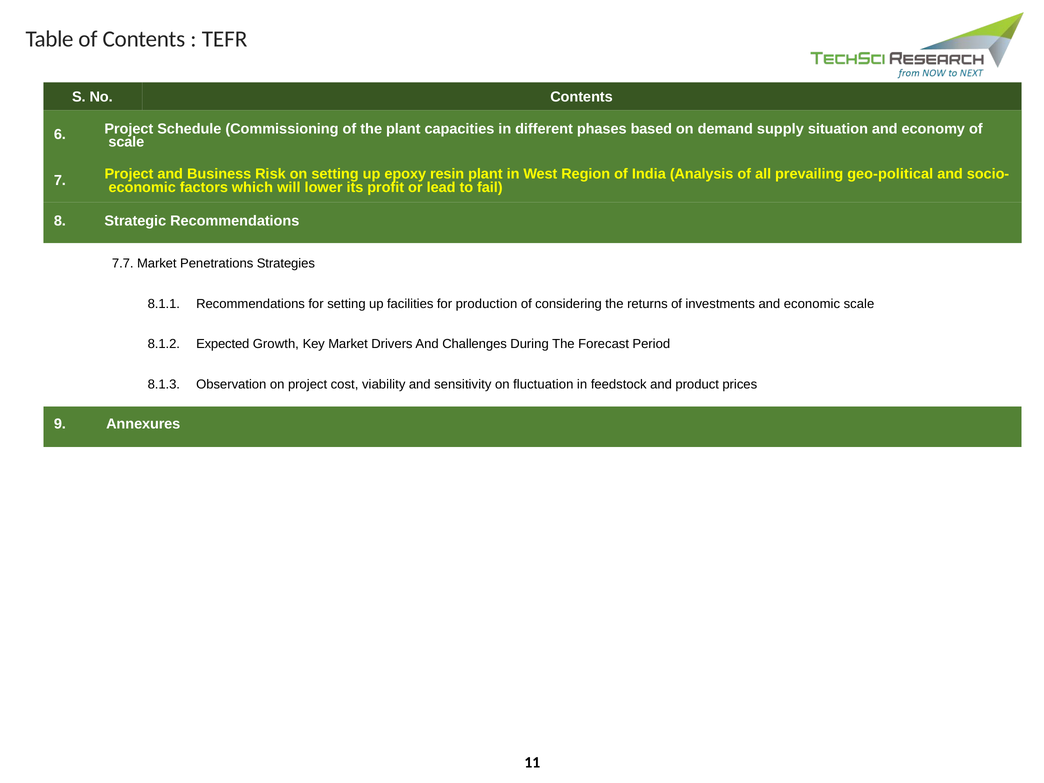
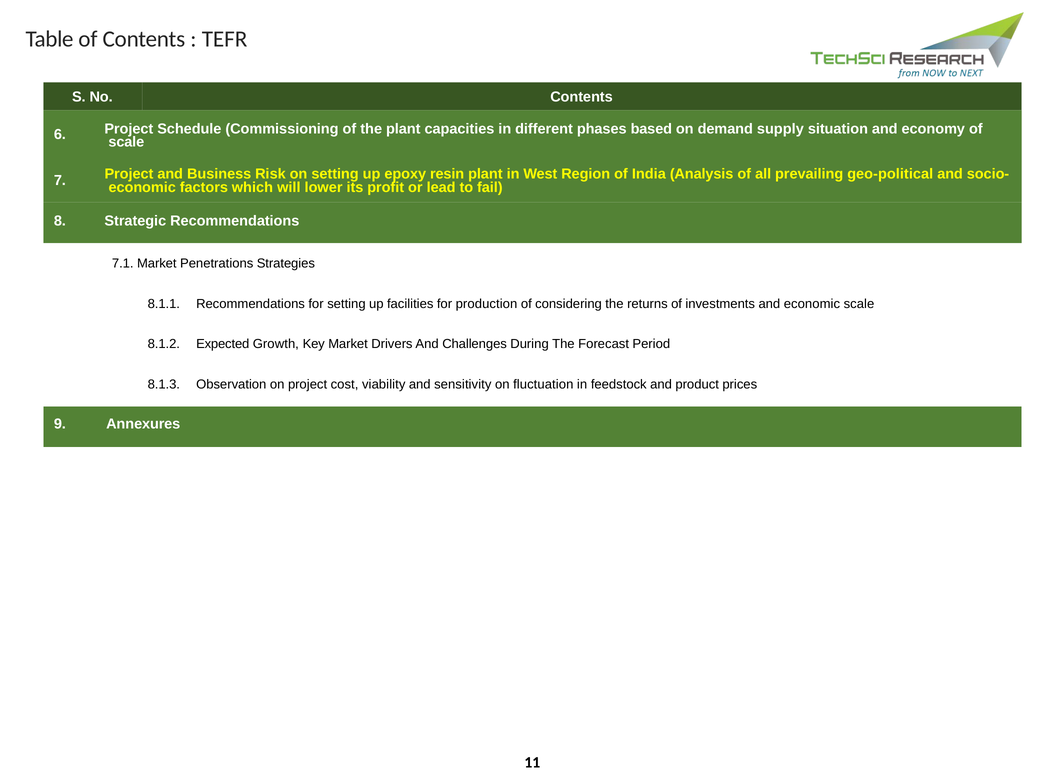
7.7: 7.7 -> 7.1
